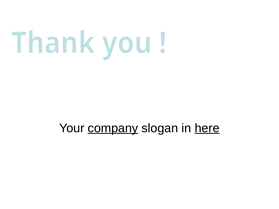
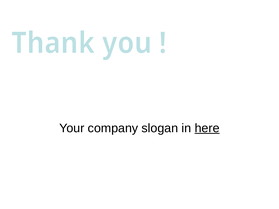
company underline: present -> none
